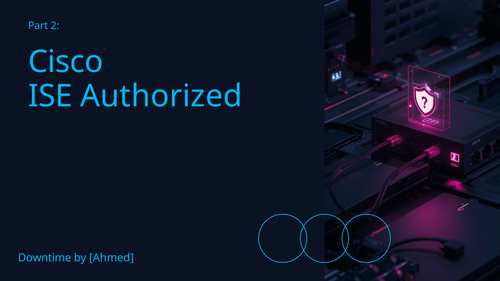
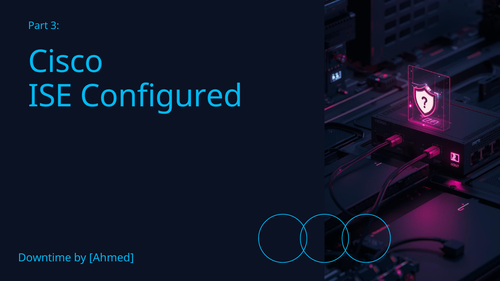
2: 2 -> 3
Authorized: Authorized -> Configured
